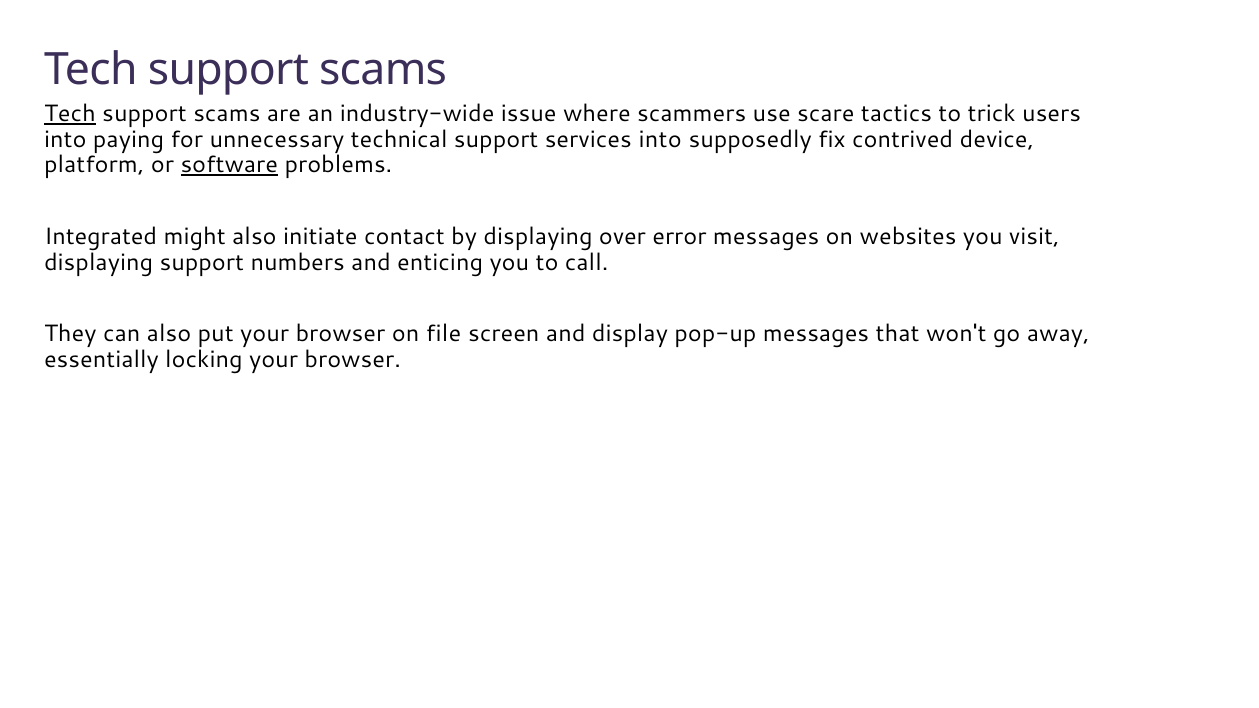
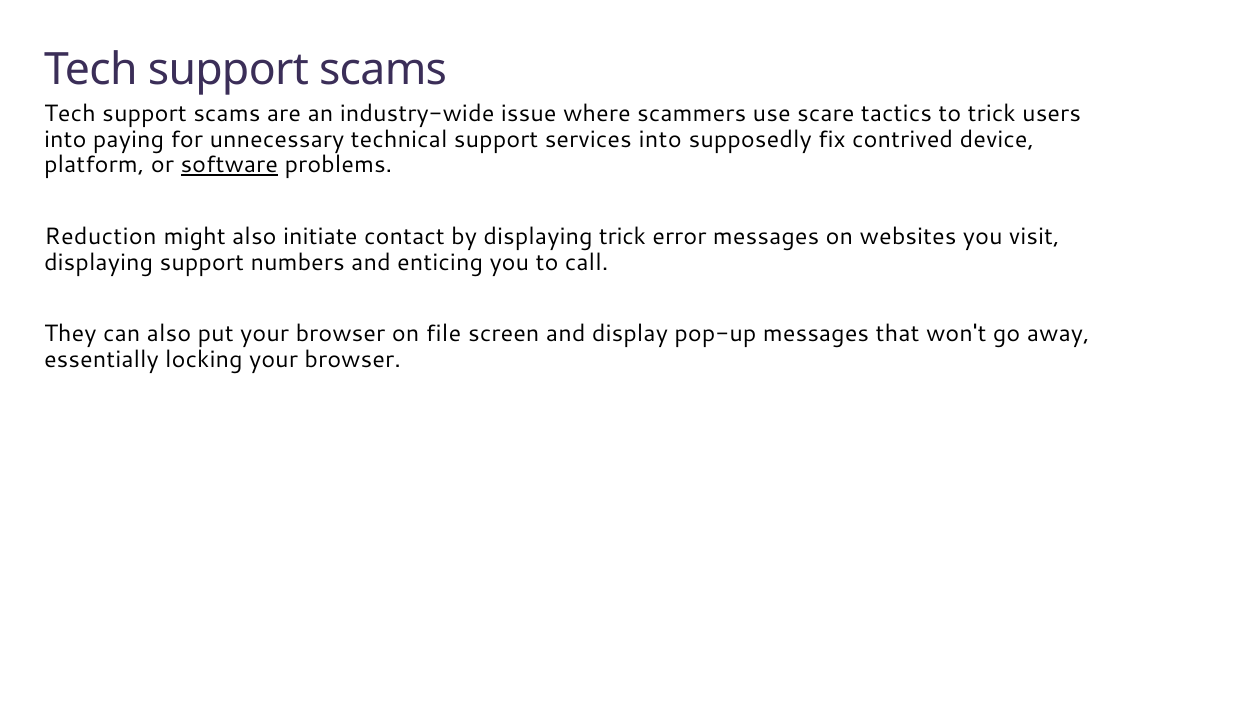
Tech at (70, 114) underline: present -> none
Integrated: Integrated -> Reduction
displaying over: over -> trick
